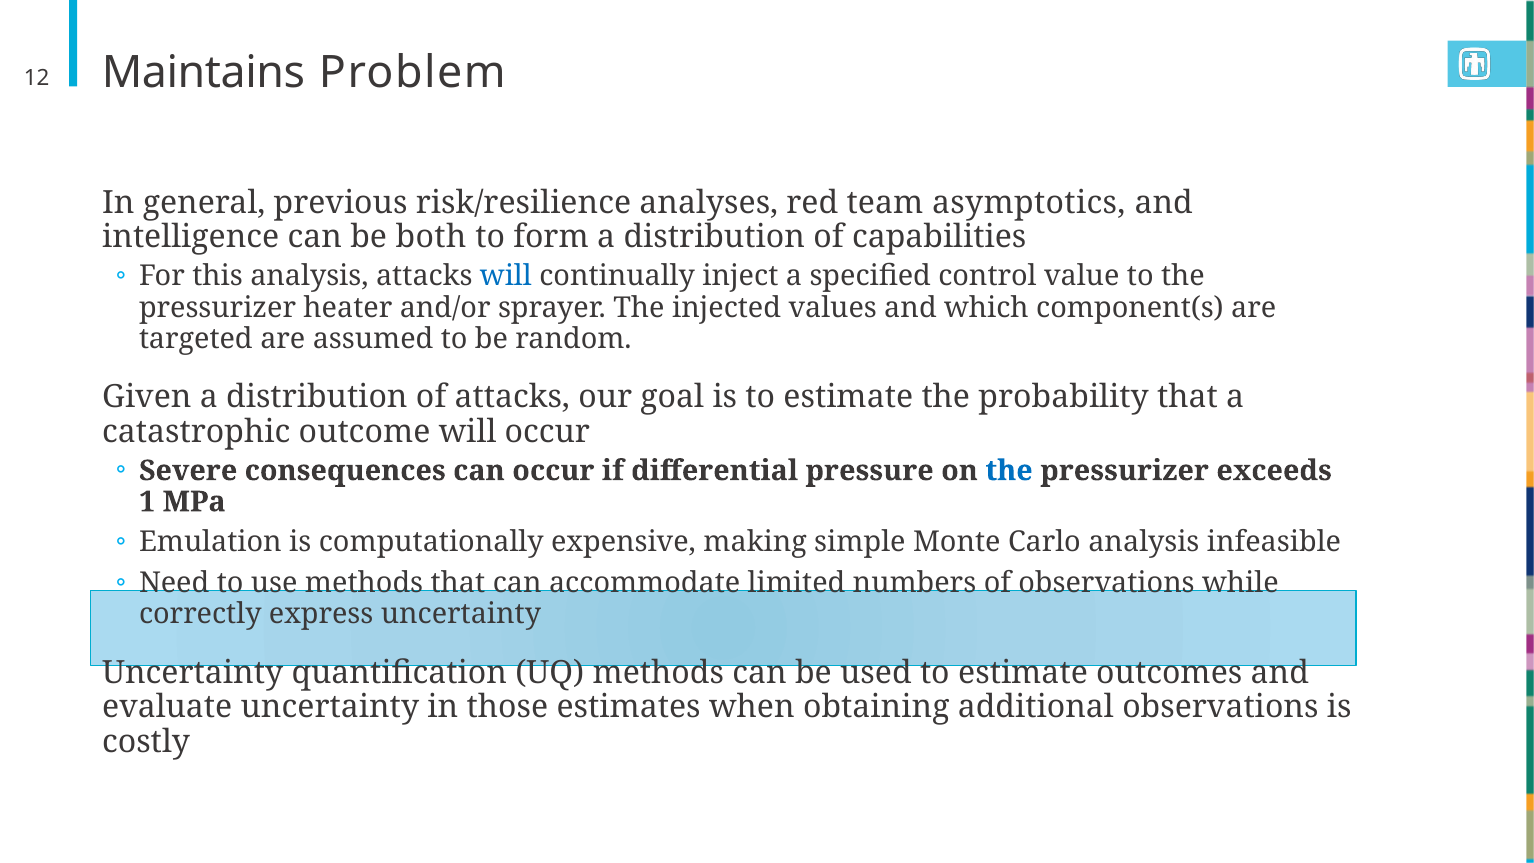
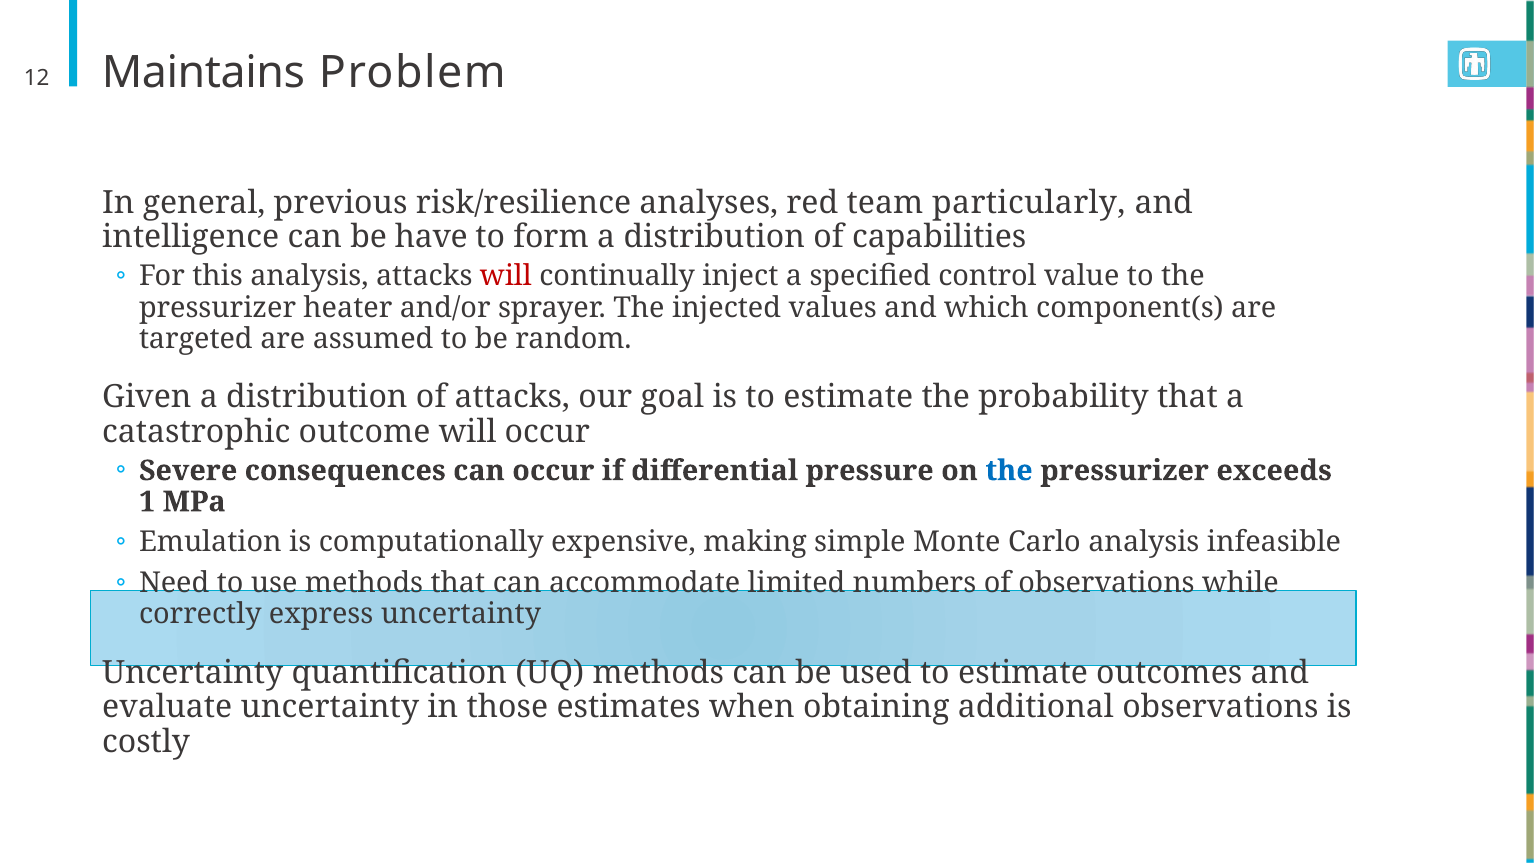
asymptotics: asymptotics -> particularly
both: both -> have
will at (506, 276) colour: blue -> red
